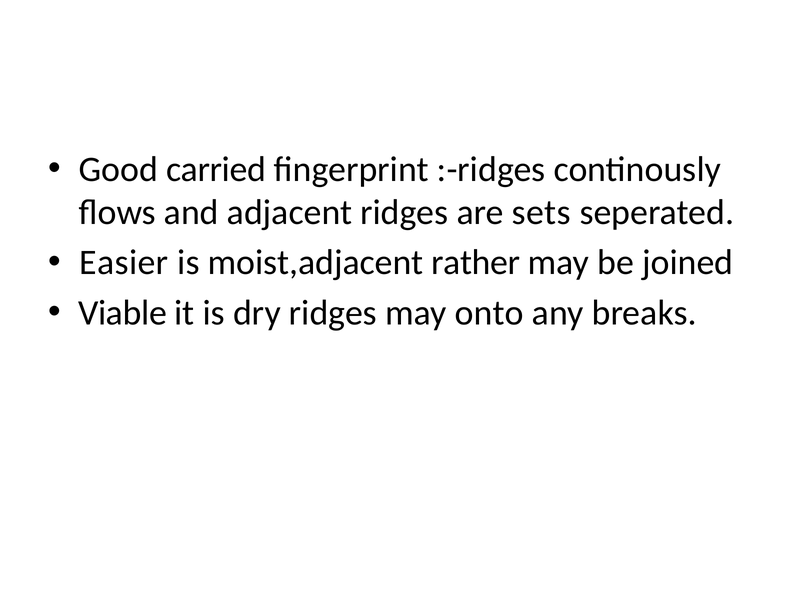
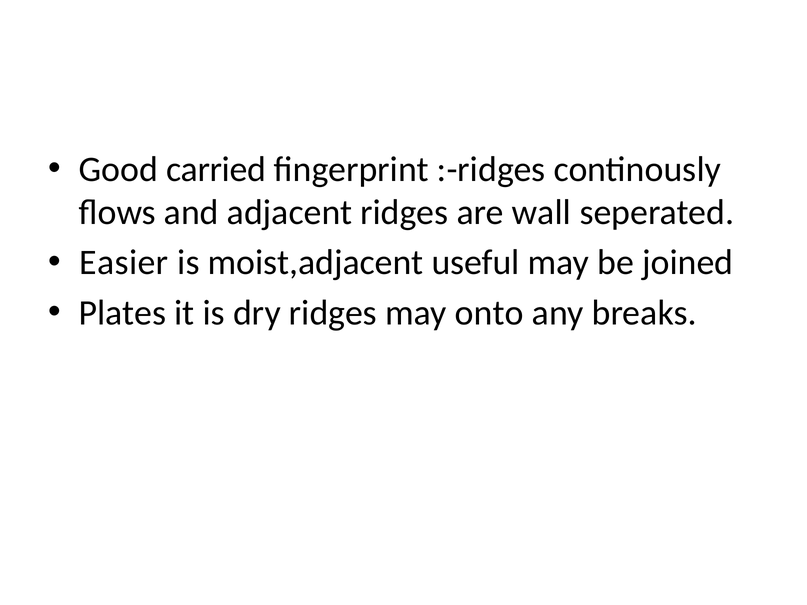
sets: sets -> wall
rather: rather -> useful
Viable: Viable -> Plates
